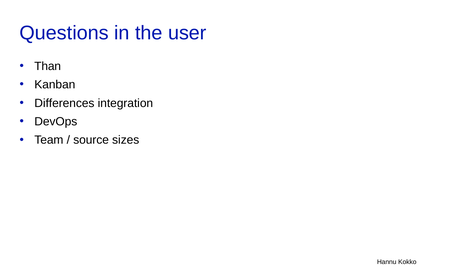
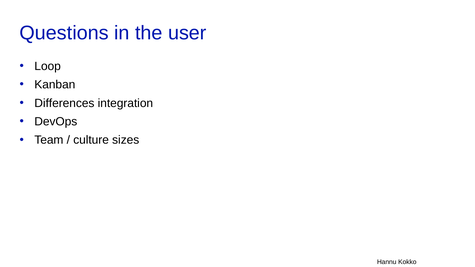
Than: Than -> Loop
source: source -> culture
